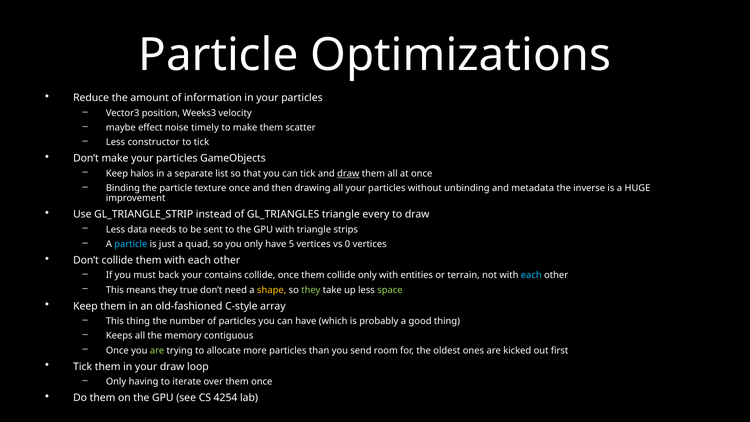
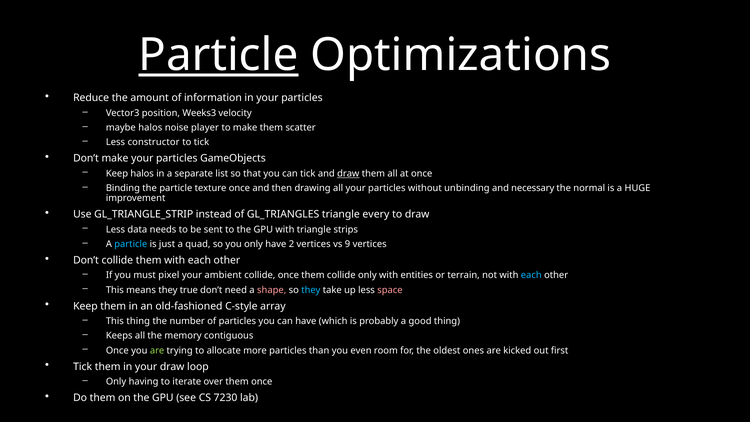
Particle at (218, 55) underline: none -> present
maybe effect: effect -> halos
timely: timely -> player
metadata: metadata -> necessary
inverse: inverse -> normal
5: 5 -> 2
0: 0 -> 9
back: back -> pixel
contains: contains -> ambient
shape colour: yellow -> pink
they at (311, 290) colour: light green -> light blue
space colour: light green -> pink
send: send -> even
4254: 4254 -> 7230
